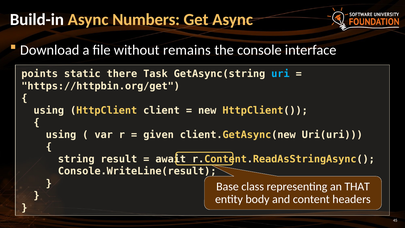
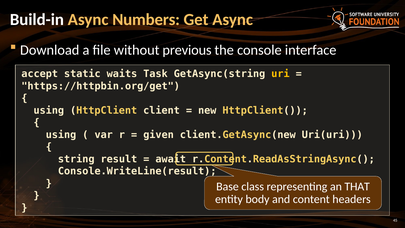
remains: remains -> previous
points: points -> accept
there: there -> waits
uri colour: light blue -> yellow
